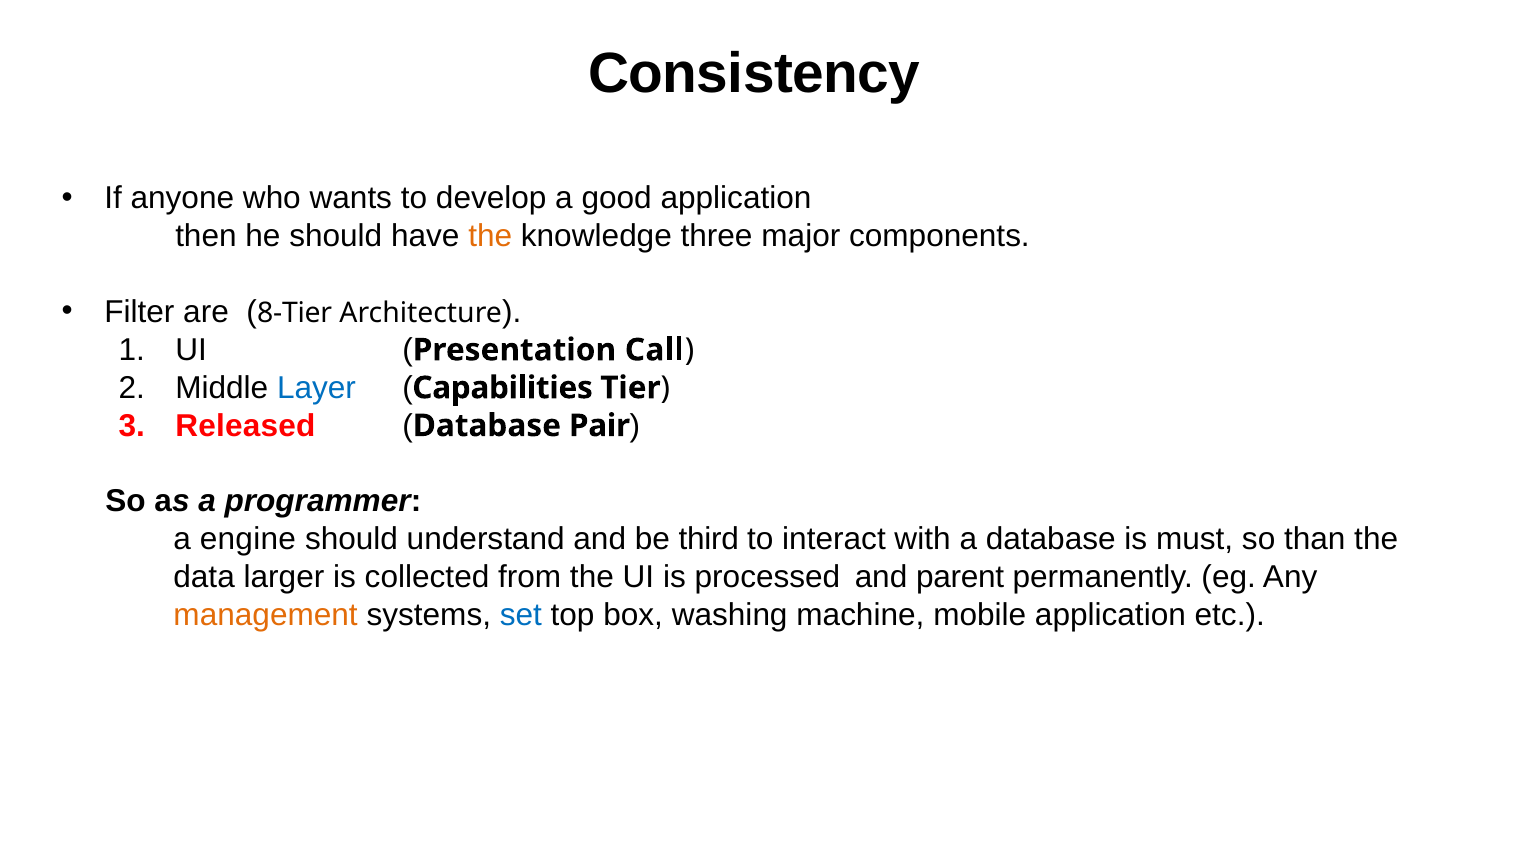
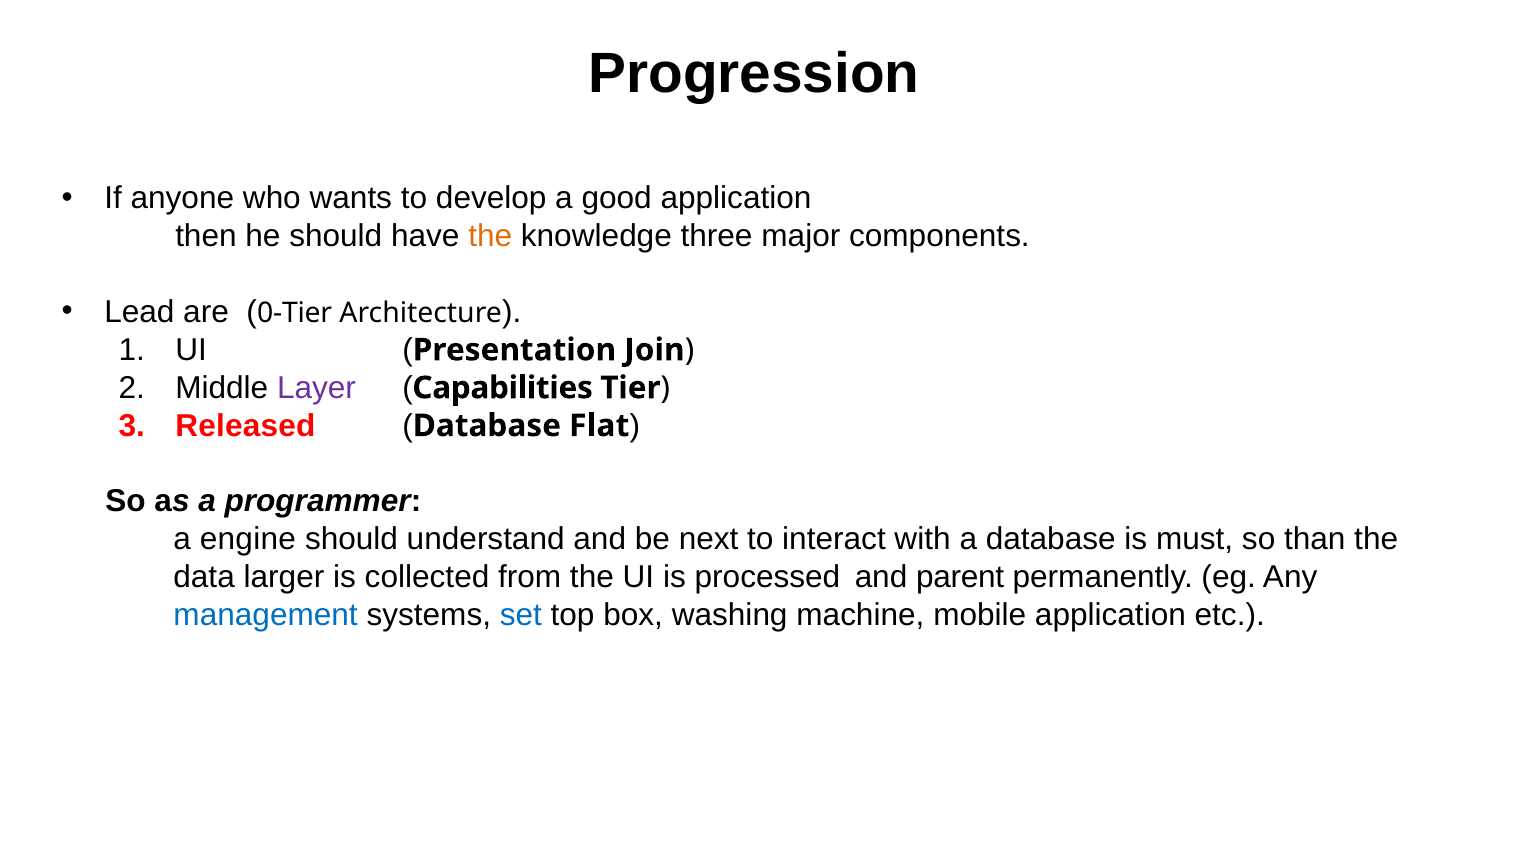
Consistency: Consistency -> Progression
Filter: Filter -> Lead
8-Tier: 8-Tier -> 0-Tier
Call: Call -> Join
Layer colour: blue -> purple
Pair: Pair -> Flat
third: third -> next
management colour: orange -> blue
